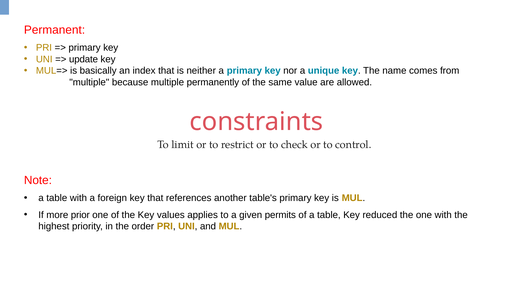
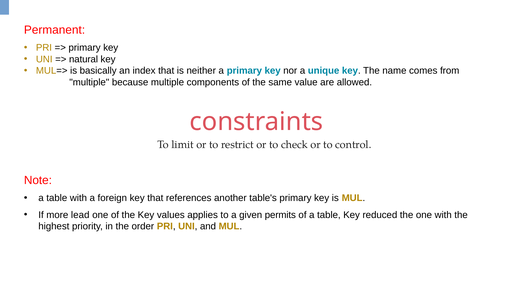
update: update -> natural
permanently: permanently -> components
prior: prior -> lead
